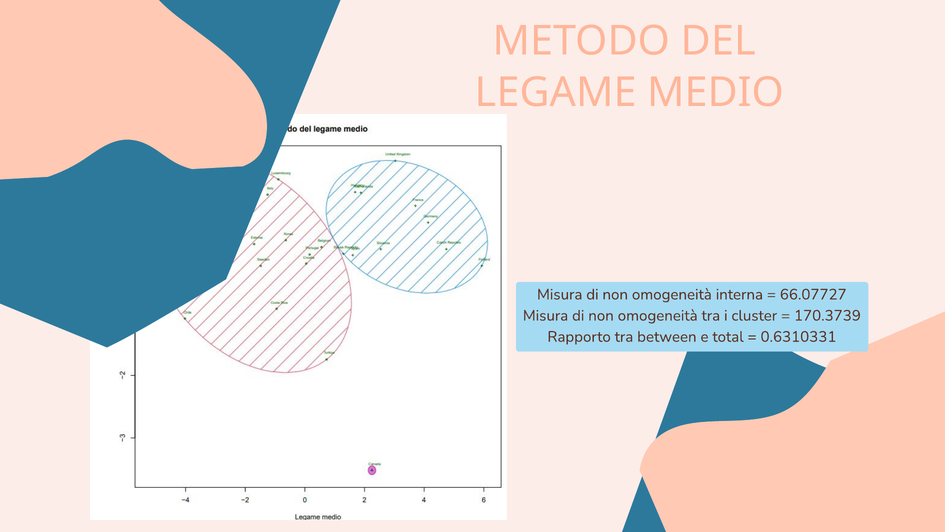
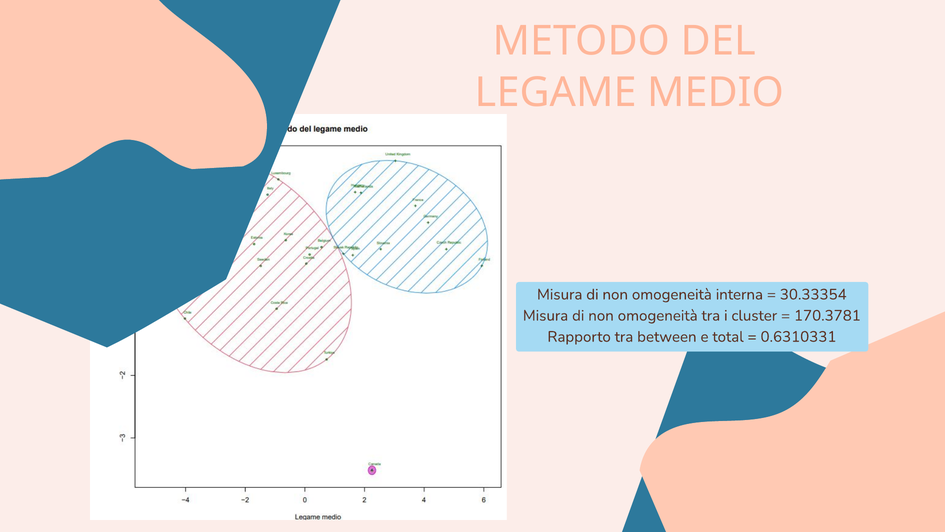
66.07727: 66.07727 -> 30.33354
170.3739: 170.3739 -> 170.3781
